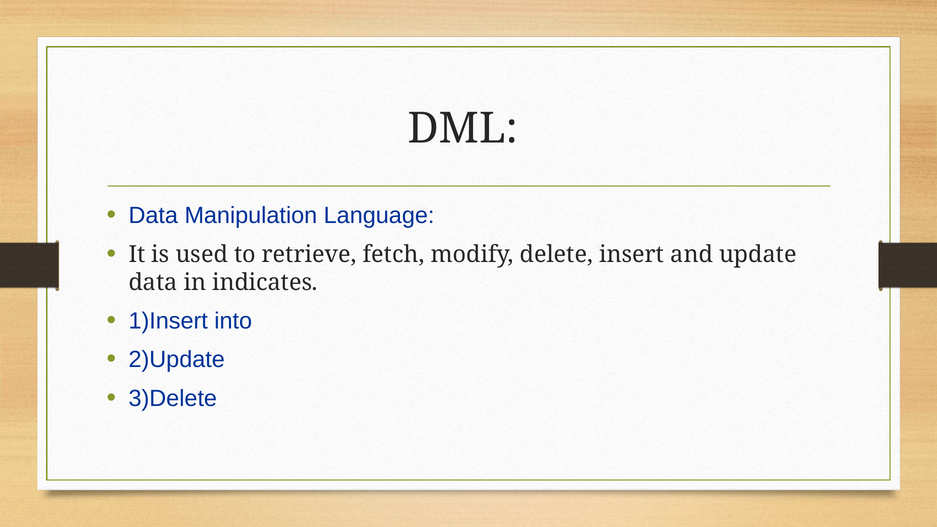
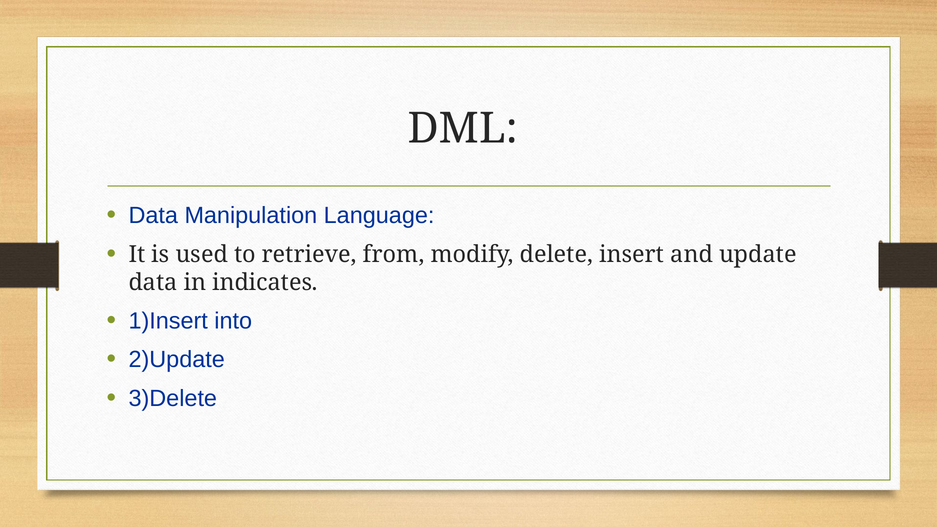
fetch: fetch -> from
